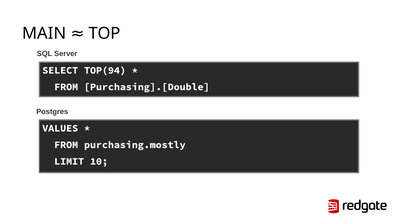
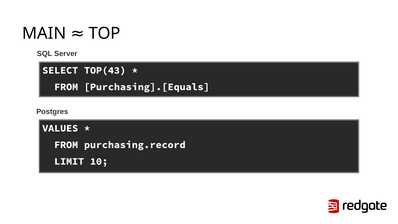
TOP(94: TOP(94 -> TOP(43
Purchasing].[Double: Purchasing].[Double -> Purchasing].[Equals
purchasing.mostly: purchasing.mostly -> purchasing.record
